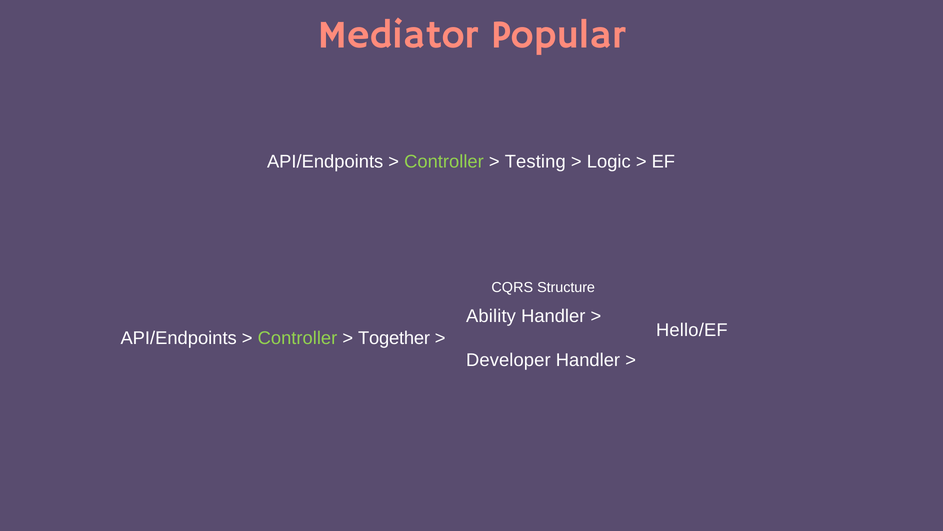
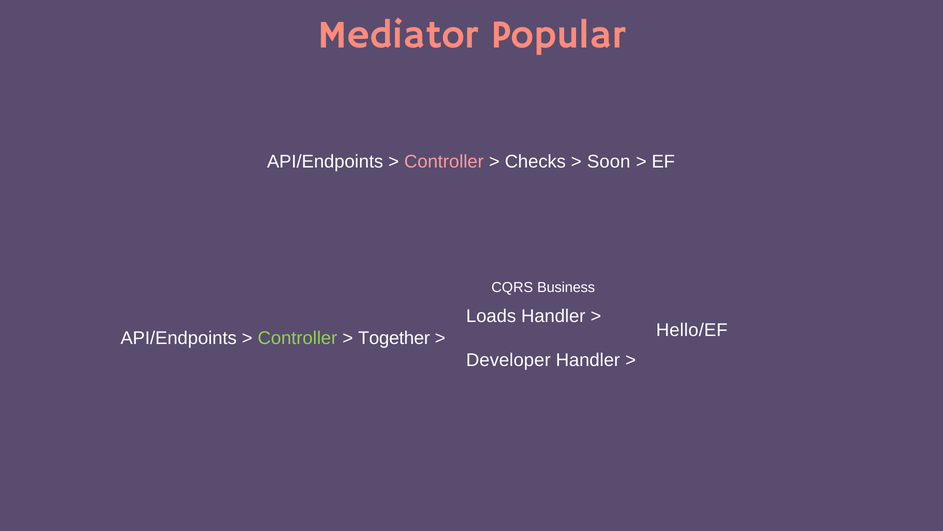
Controller at (444, 162) colour: light green -> pink
Testing: Testing -> Checks
Logic: Logic -> Soon
Structure: Structure -> Business
Ability: Ability -> Loads
